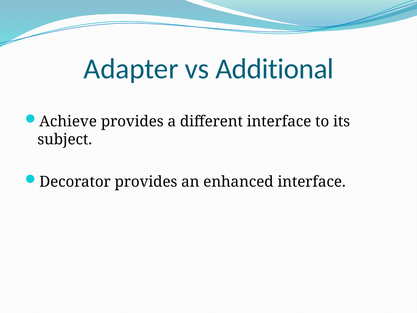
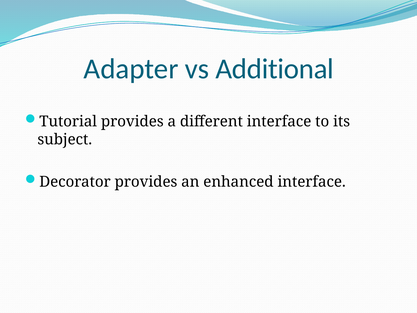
Achieve: Achieve -> Tutorial
